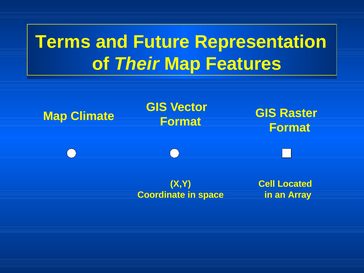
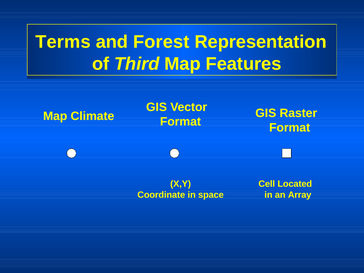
Future: Future -> Forest
Their: Their -> Third
